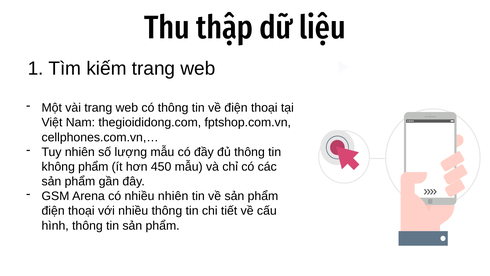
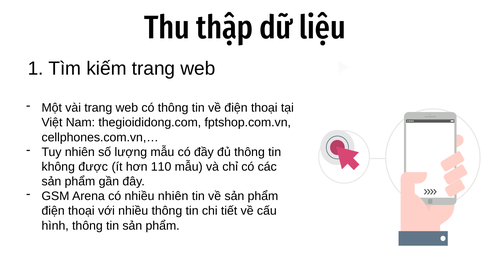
không phẩm: phẩm -> được
450: 450 -> 110
